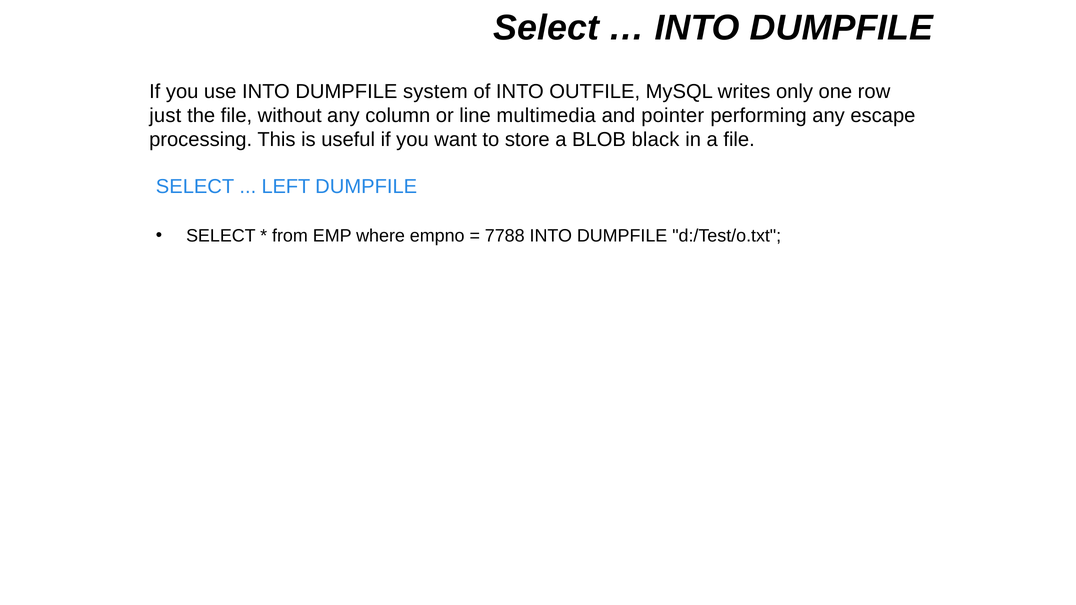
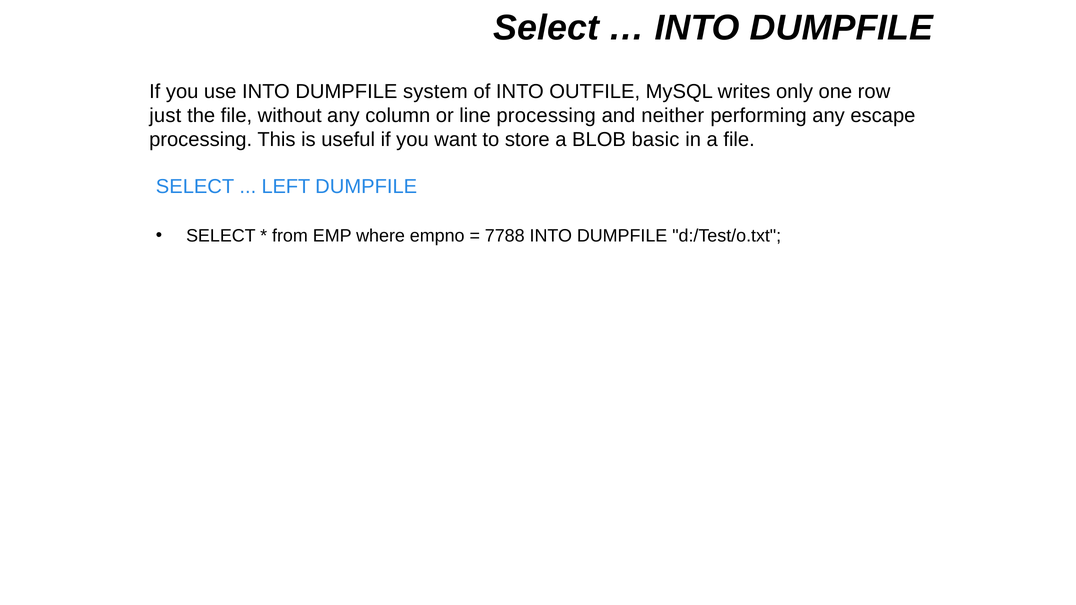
line multimedia: multimedia -> processing
pointer: pointer -> neither
black: black -> basic
